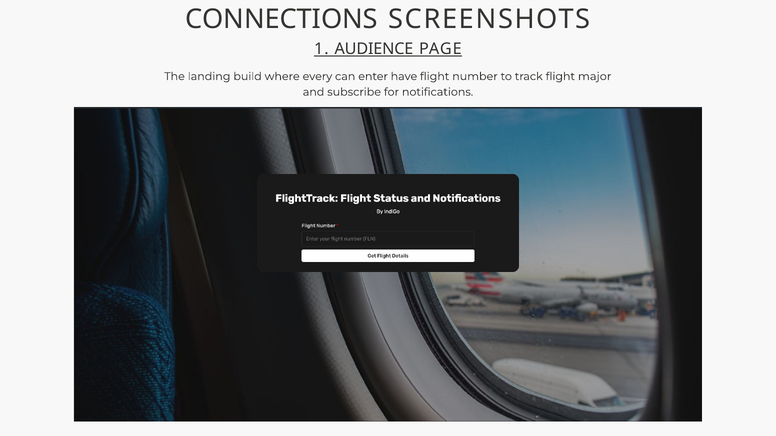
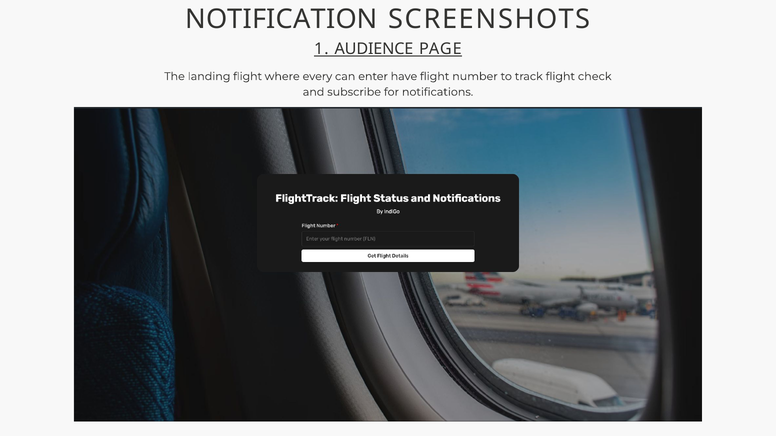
CONNECTIONS: CONNECTIONS -> NOTIFICATION
landing build: build -> flight
major: major -> check
